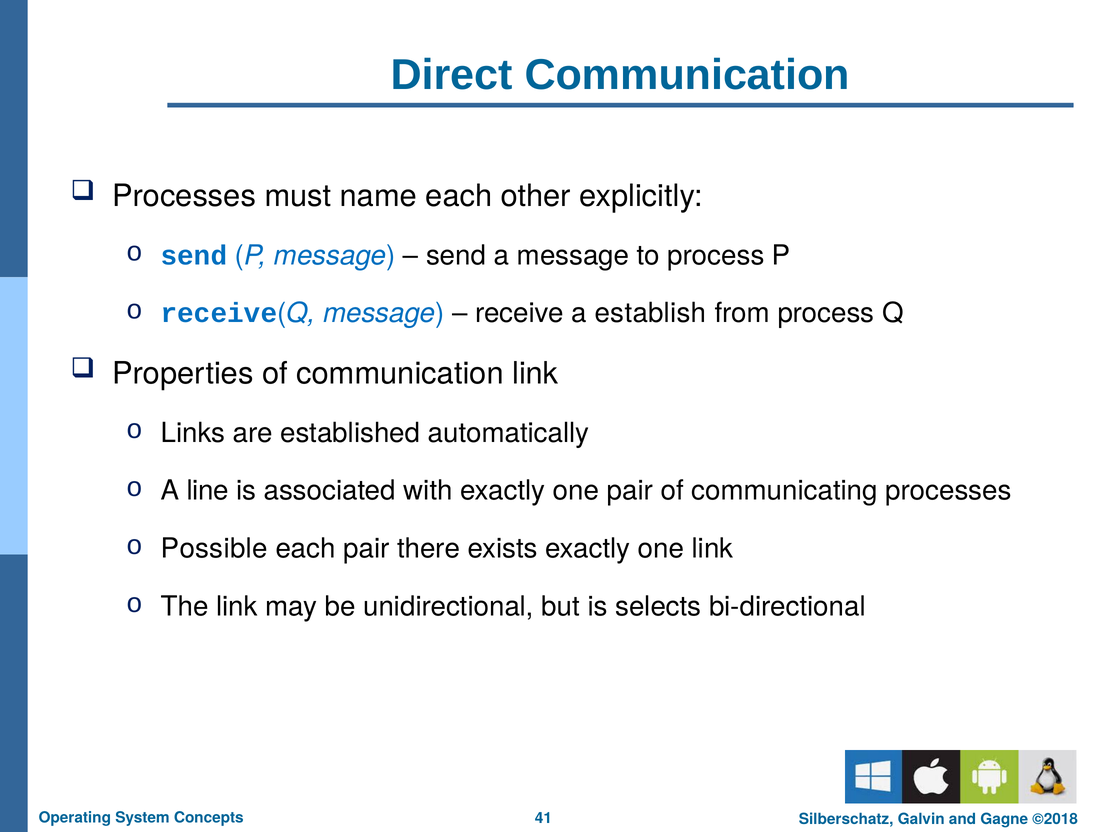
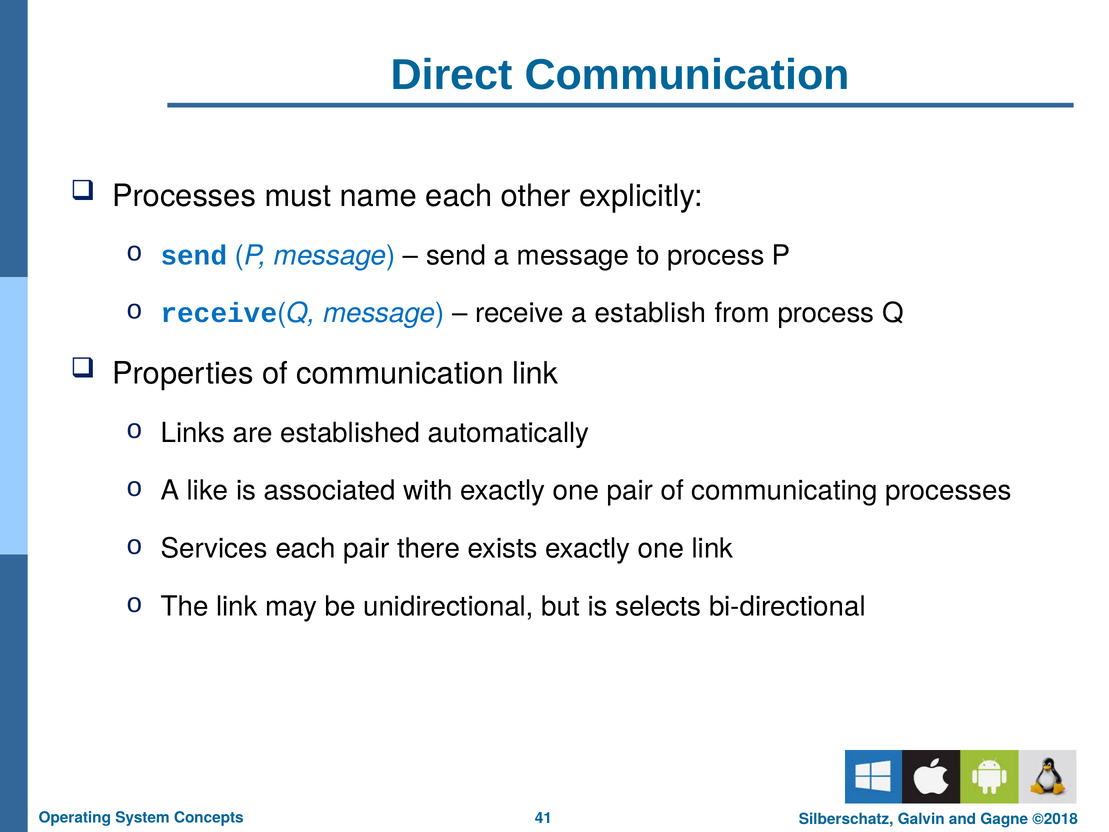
line: line -> like
Possible: Possible -> Services
